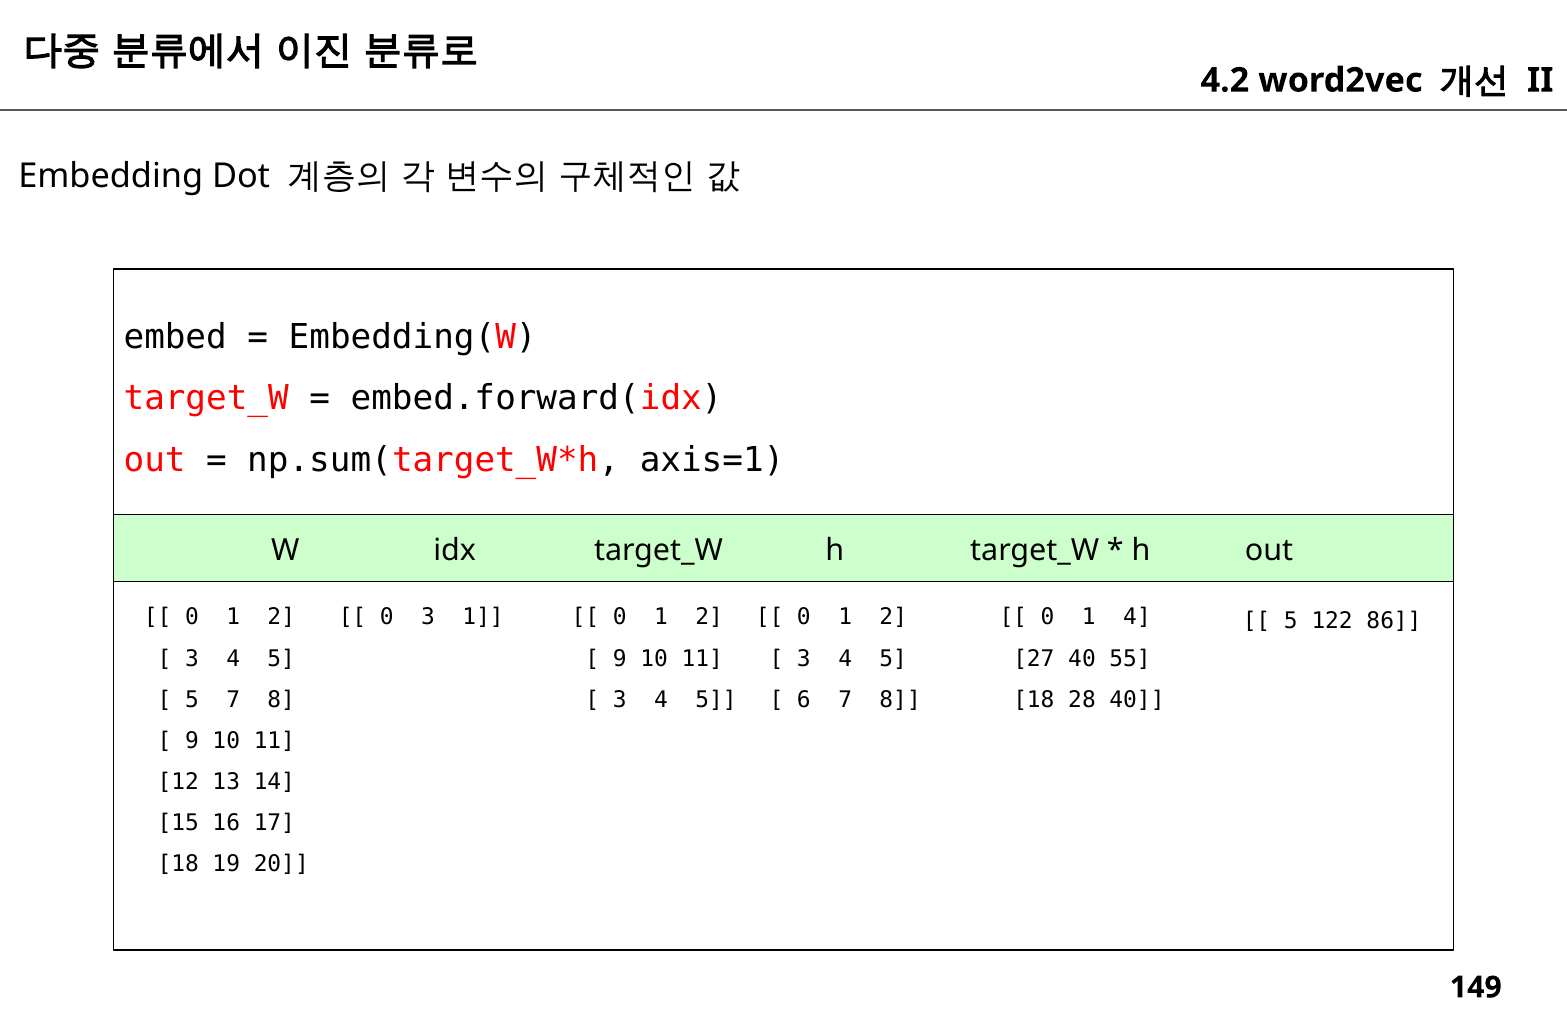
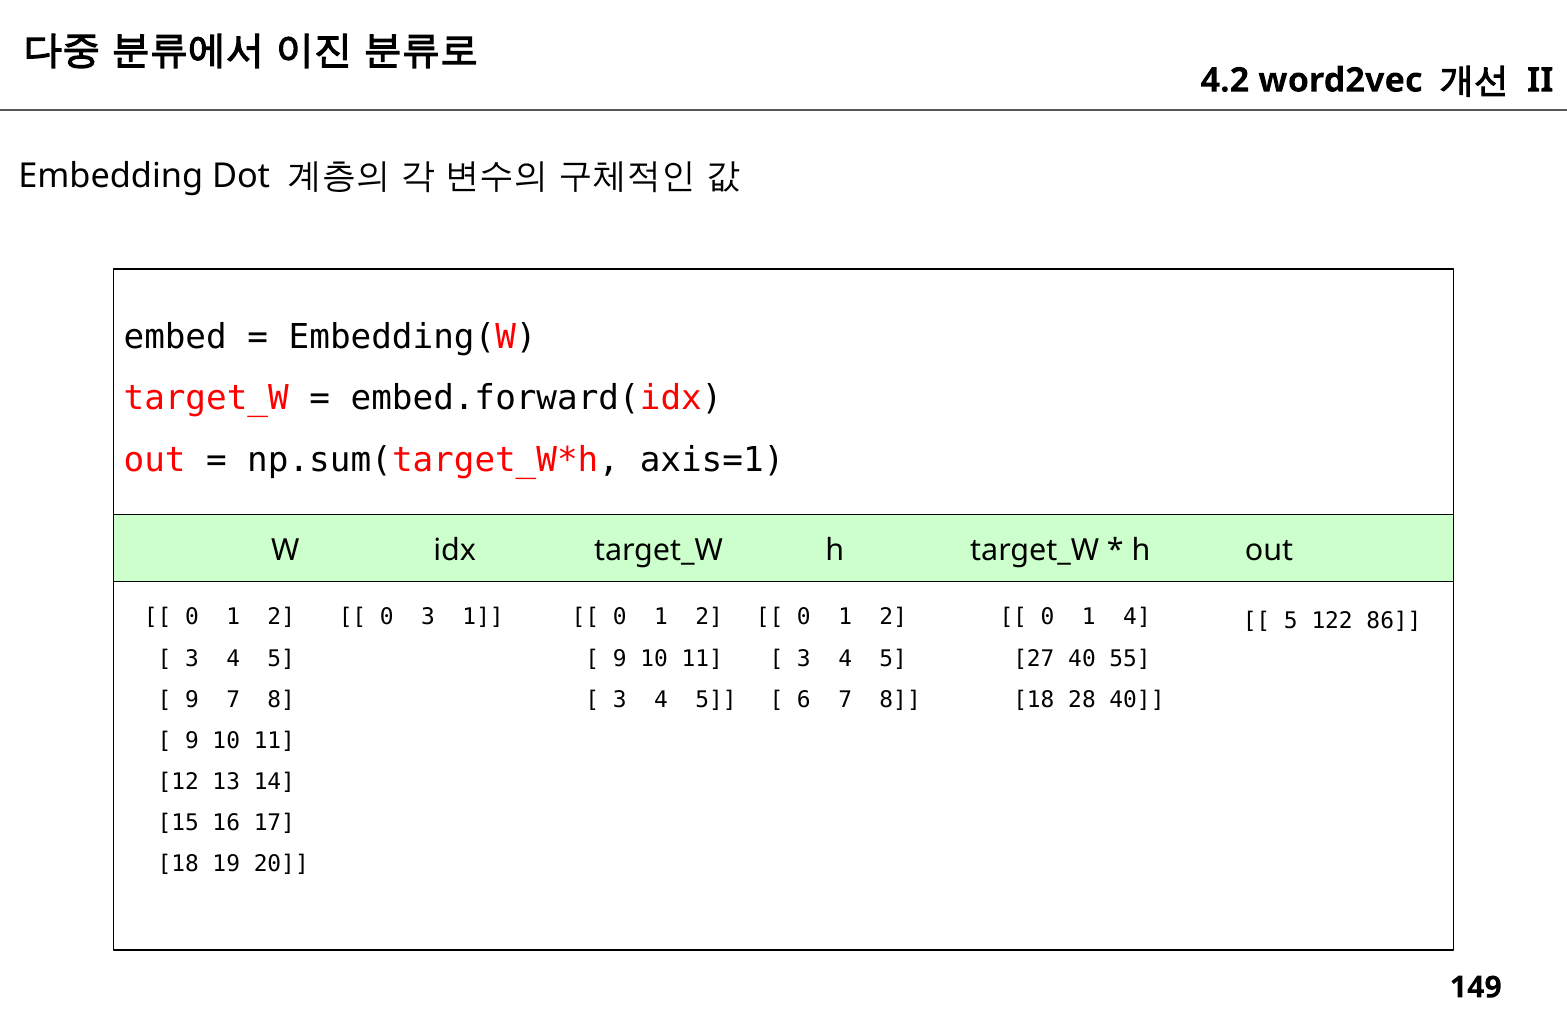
5 at (192, 700): 5 -> 9
